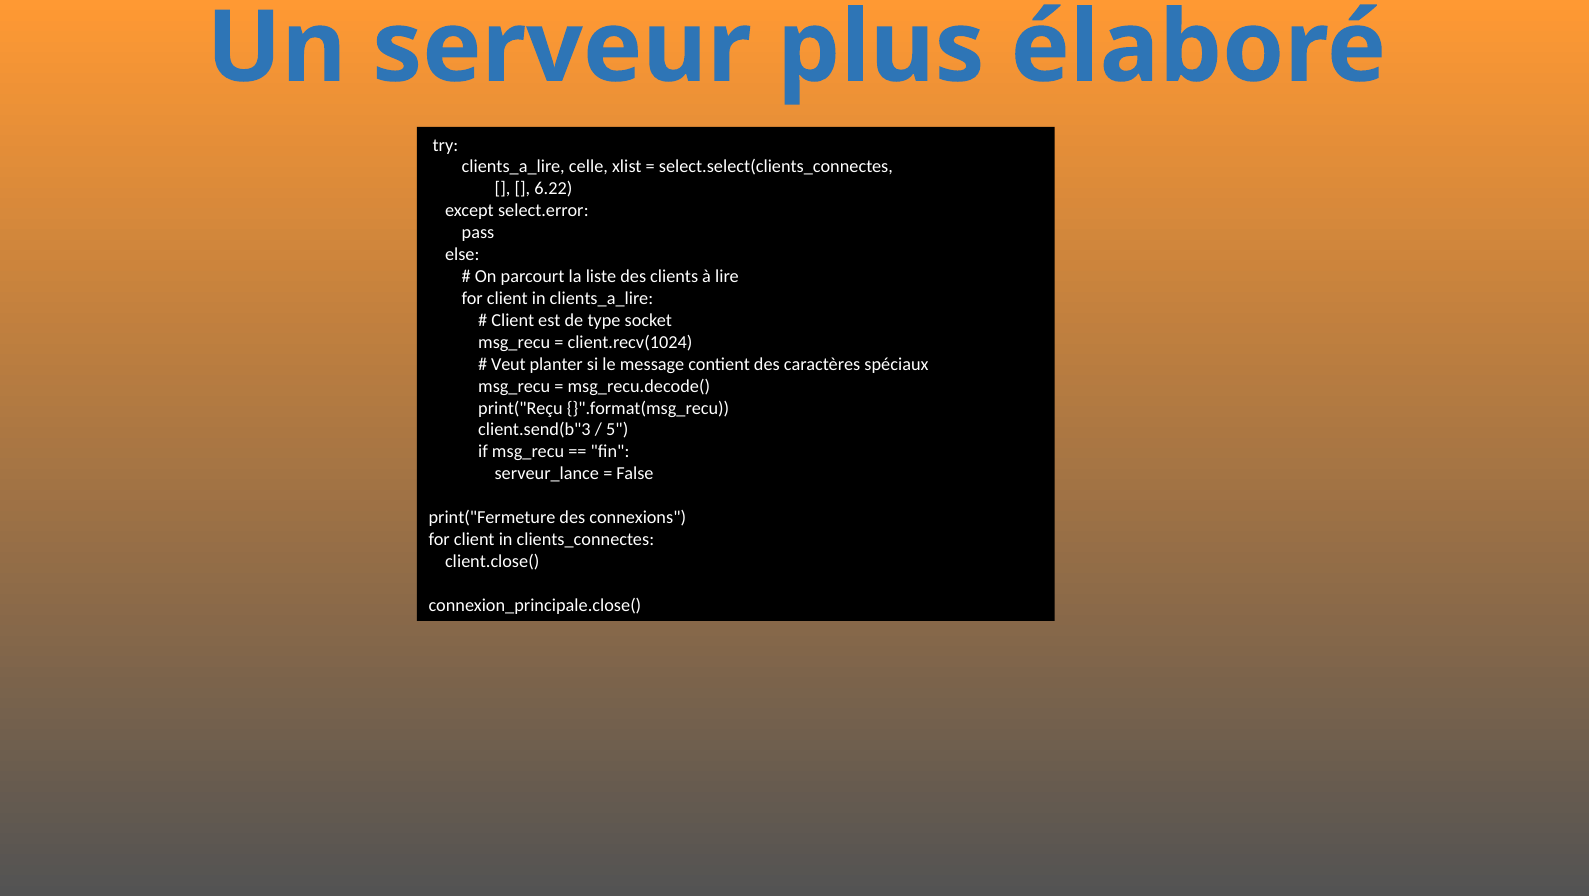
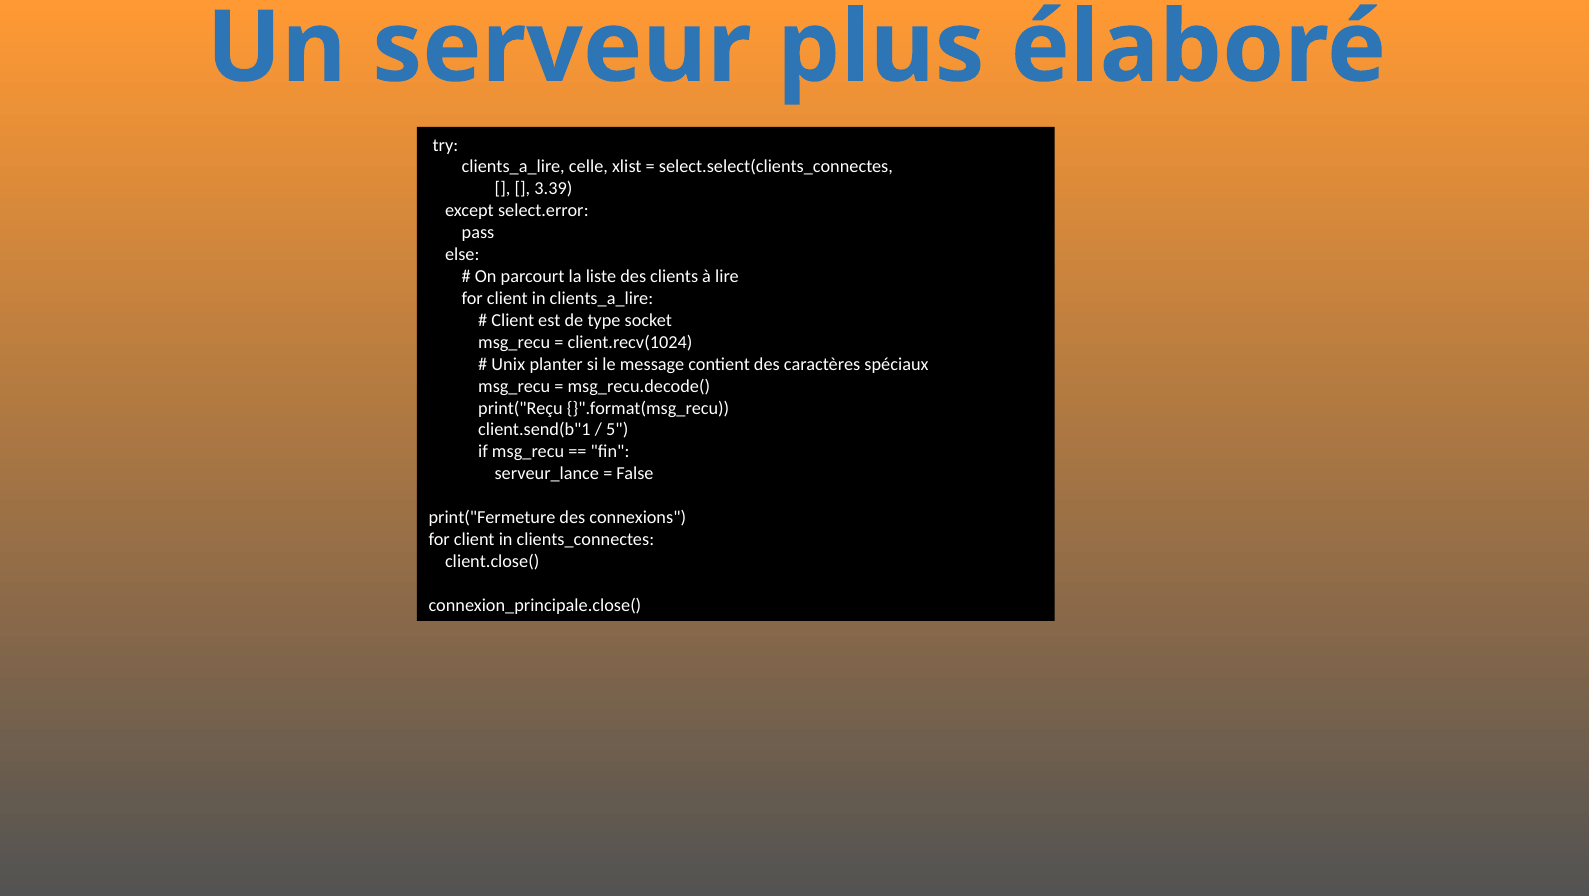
6.22: 6.22 -> 3.39
Veut: Veut -> Unix
client.send(b"3: client.send(b"3 -> client.send(b"1
